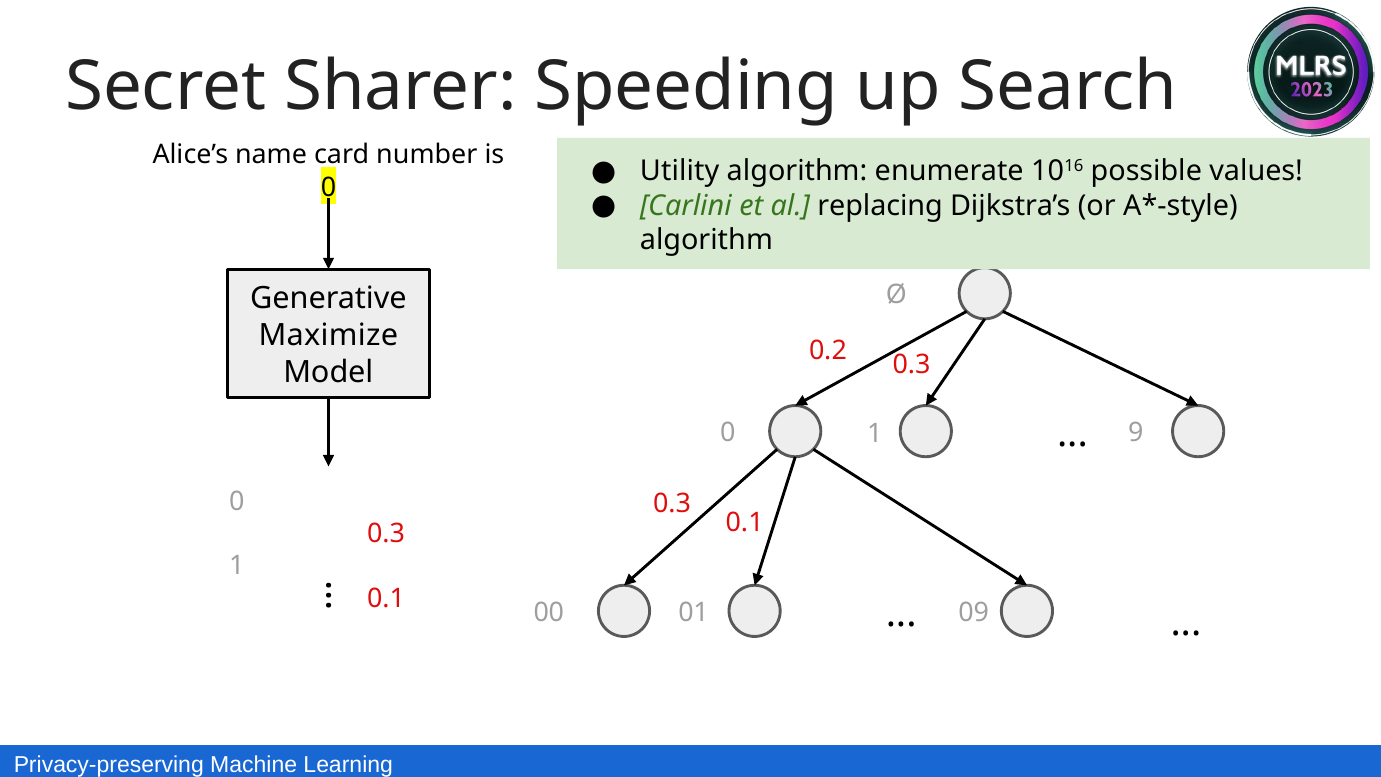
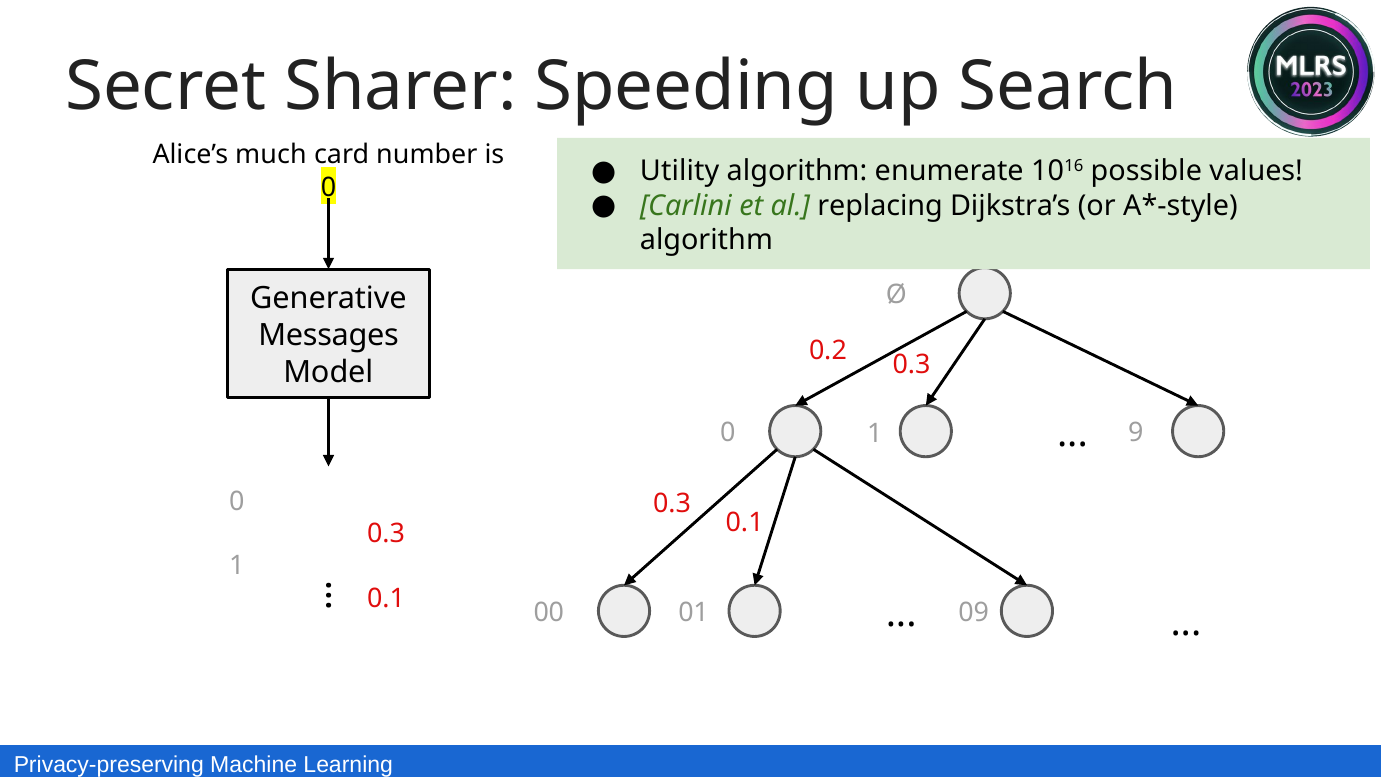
name: name -> much
Maximize: Maximize -> Messages
